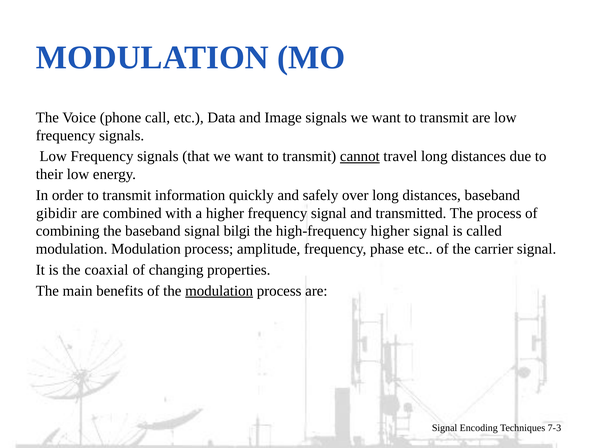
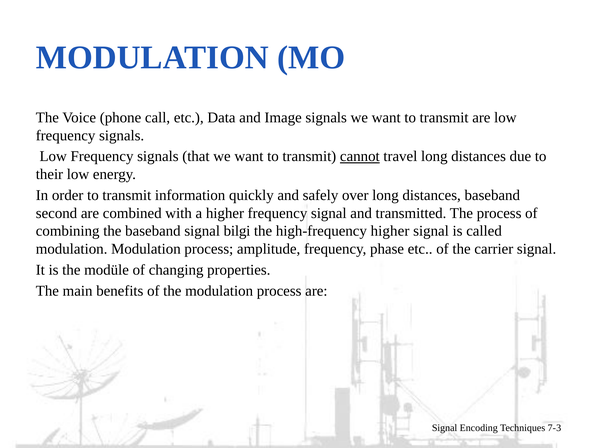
gibidir: gibidir -> second
coaxial: coaxial -> modüle
modulation at (219, 291) underline: present -> none
